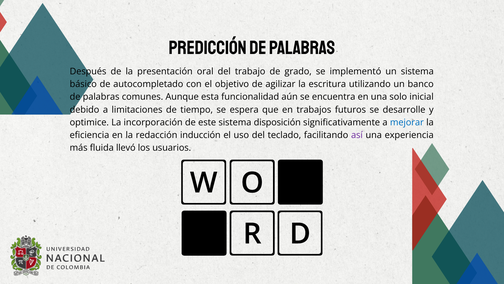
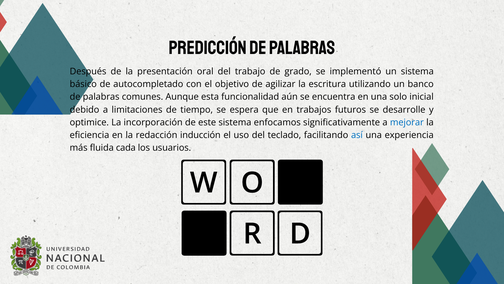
disposición: disposición -> enfocamos
así colour: purple -> blue
llevó: llevó -> cada
